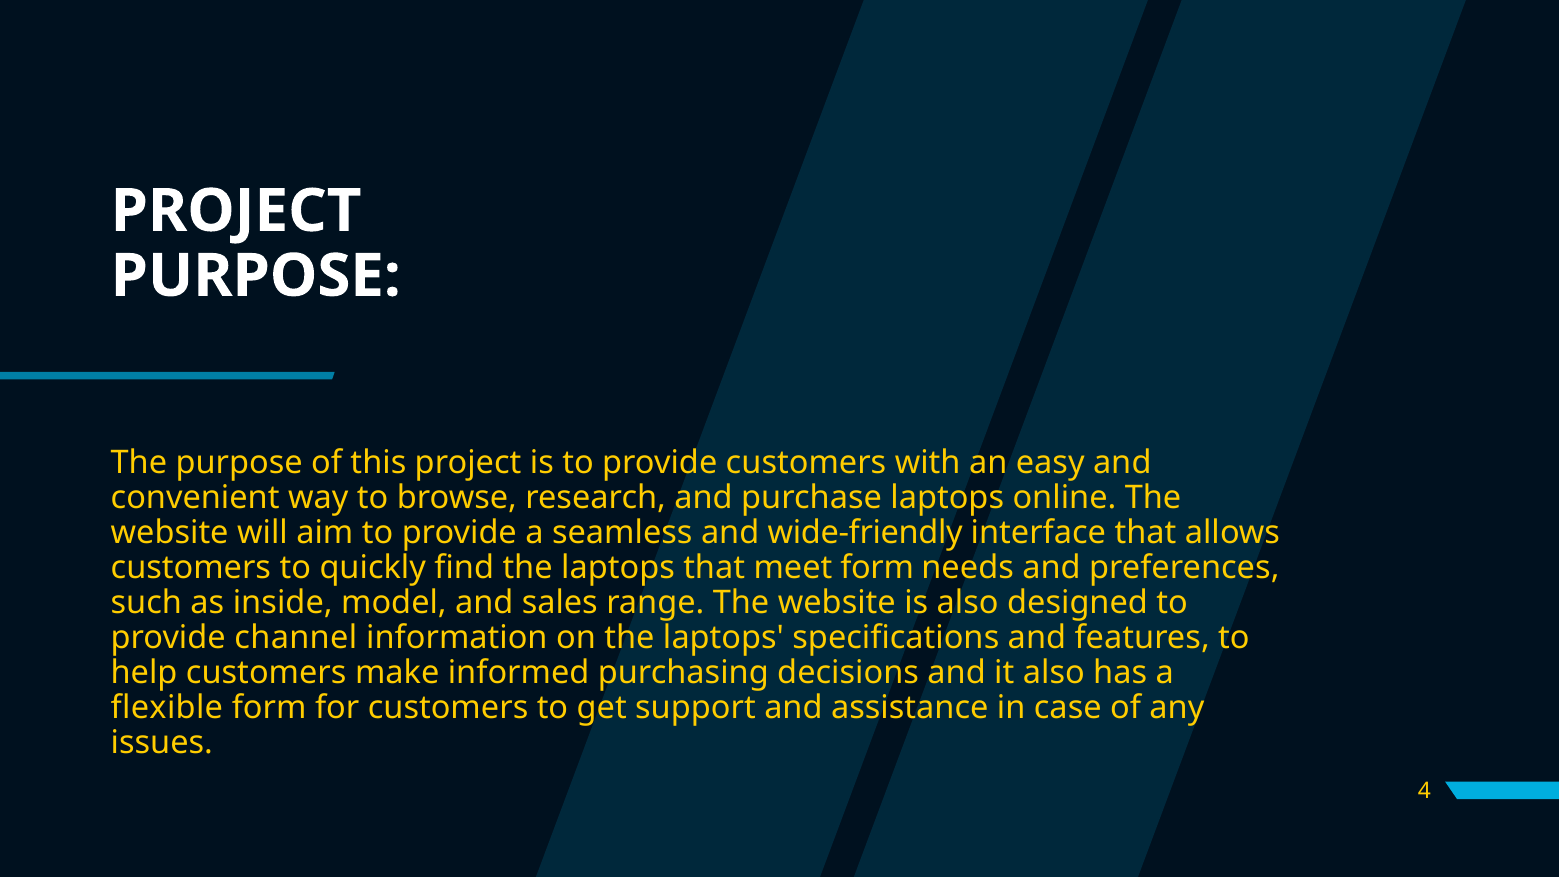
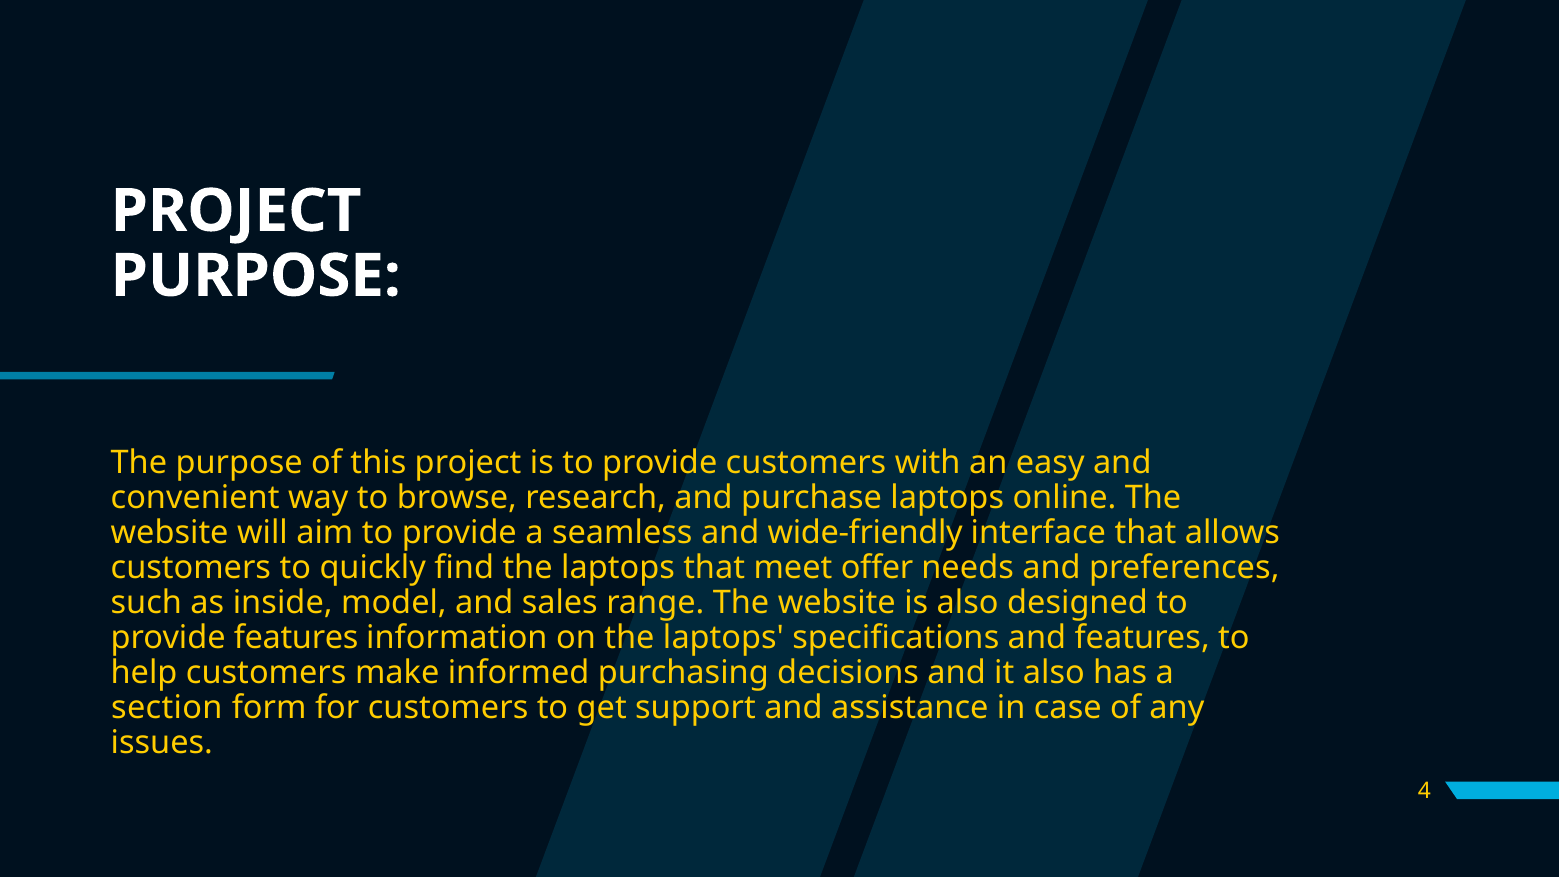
meet form: form -> offer
provide channel: channel -> features
flexible: flexible -> section
